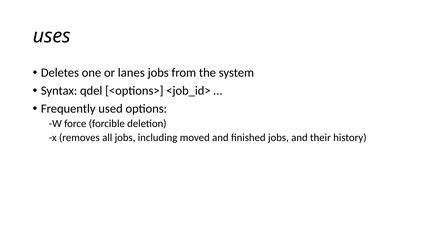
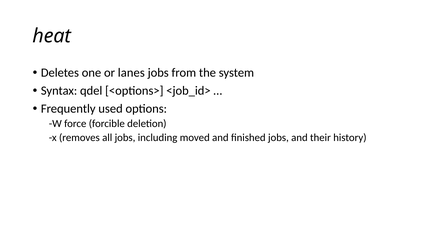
uses: uses -> heat
